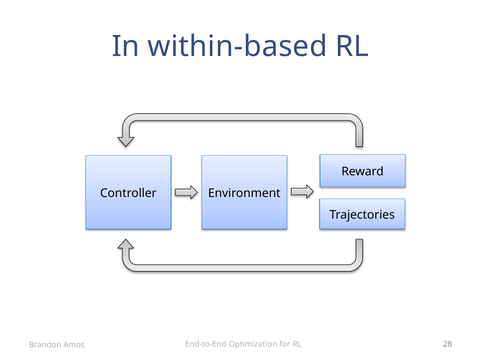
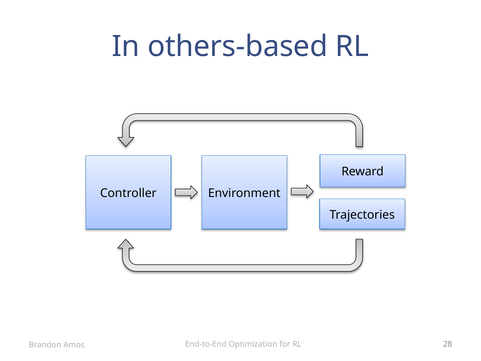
within-based: within-based -> others-based
